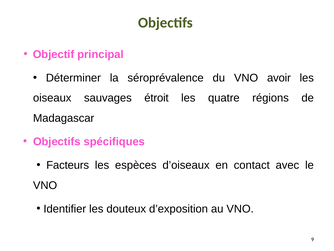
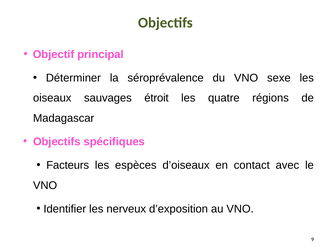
avoir: avoir -> sexe
douteux: douteux -> nerveux
